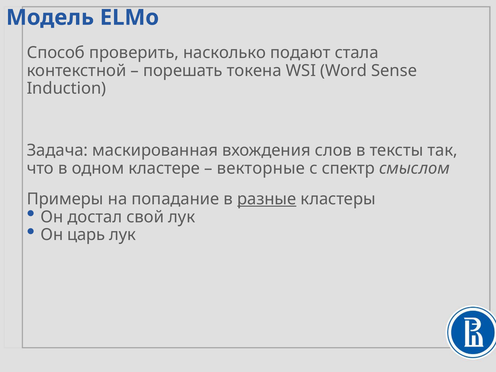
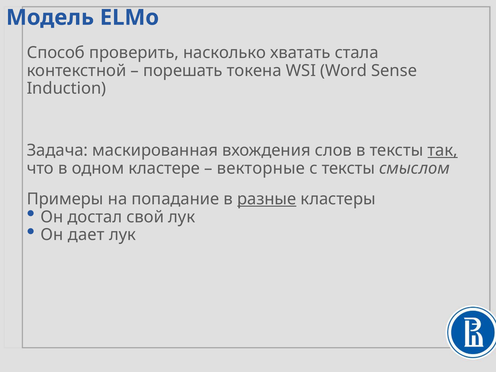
подают: подают -> хватать
так underline: none -> present
с спектр: спектр -> тексты
царь: царь -> дает
